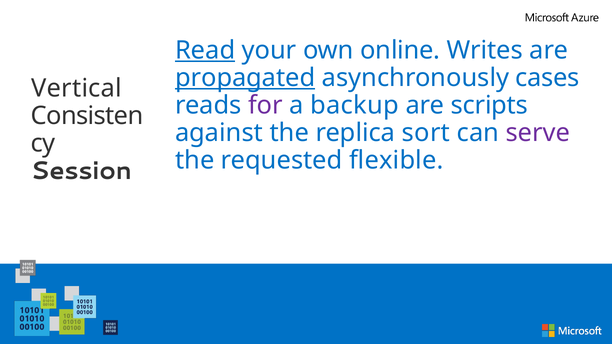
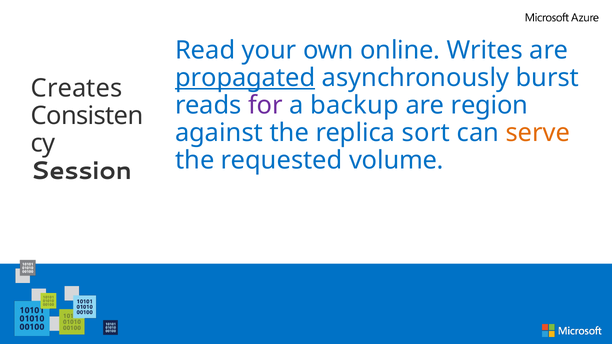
Read underline: present -> none
cases: cases -> burst
Vertical: Vertical -> Creates
scripts: scripts -> region
serve colour: purple -> orange
flexible: flexible -> volume
